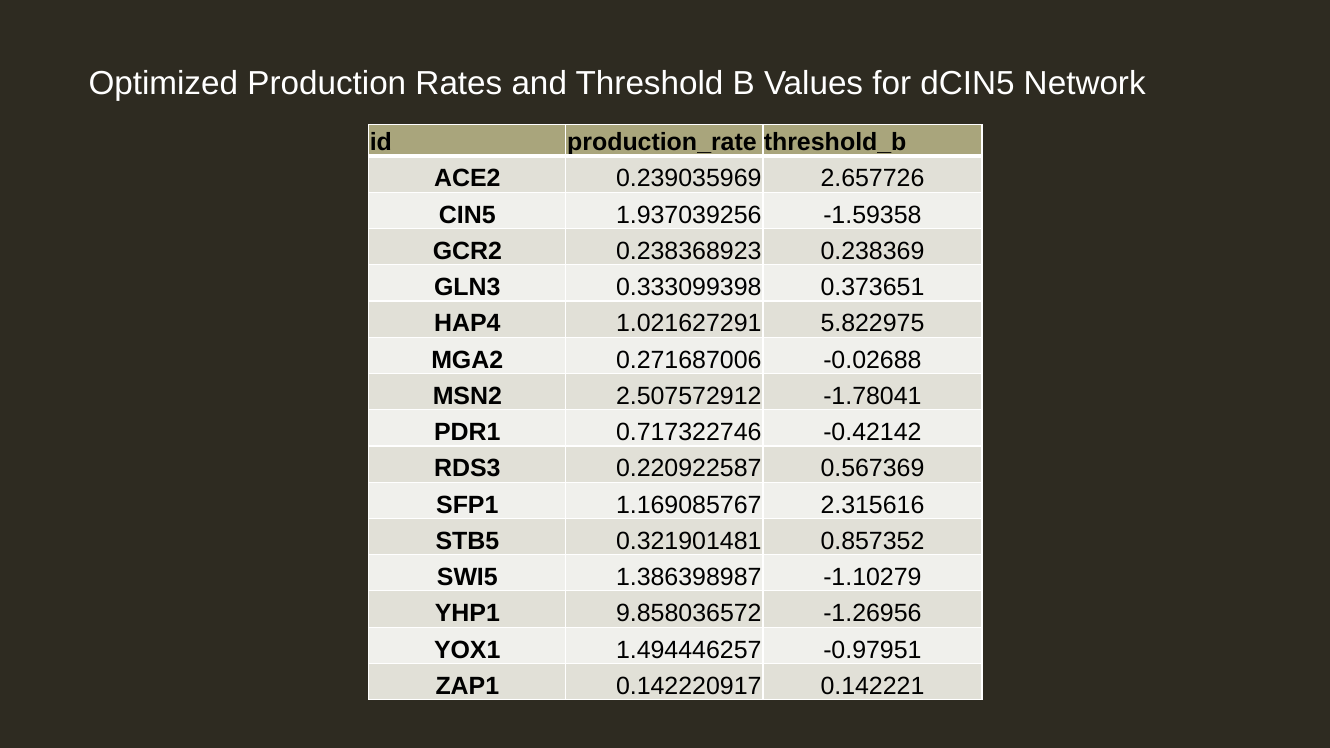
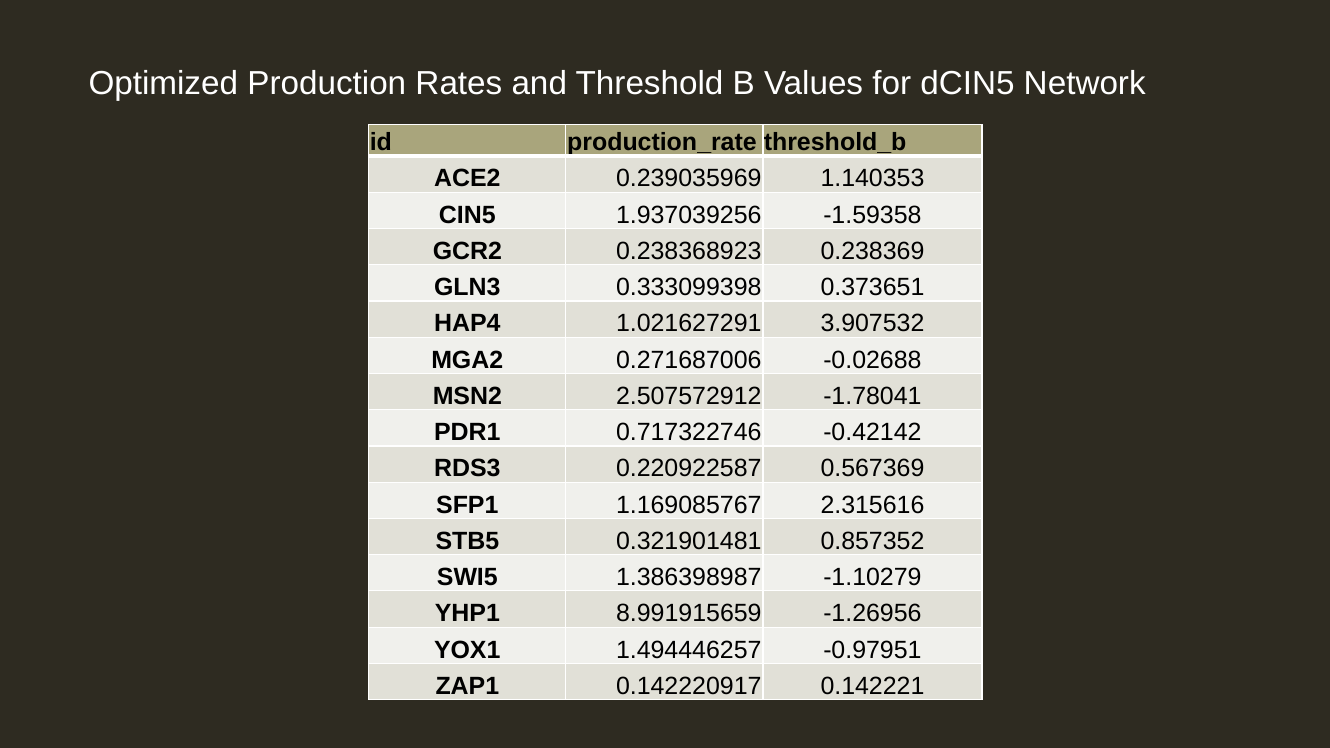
2.657726: 2.657726 -> 1.140353
5.822975: 5.822975 -> 3.907532
9.858036572: 9.858036572 -> 8.991915659
